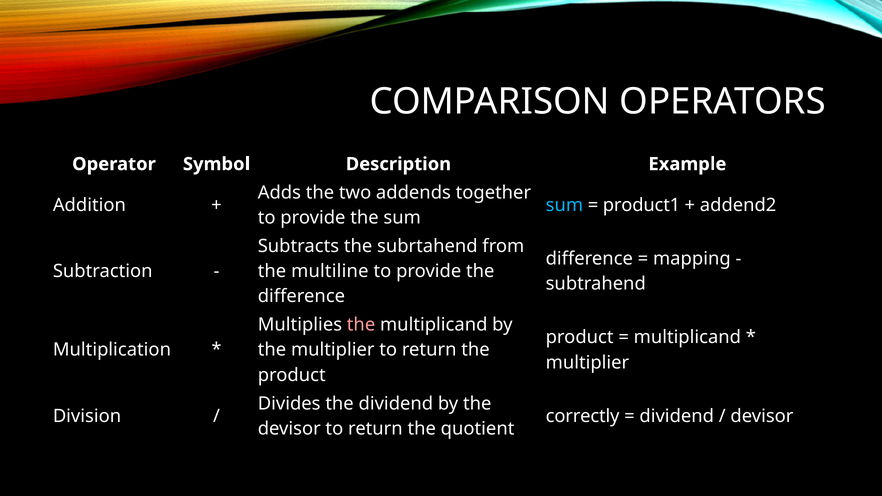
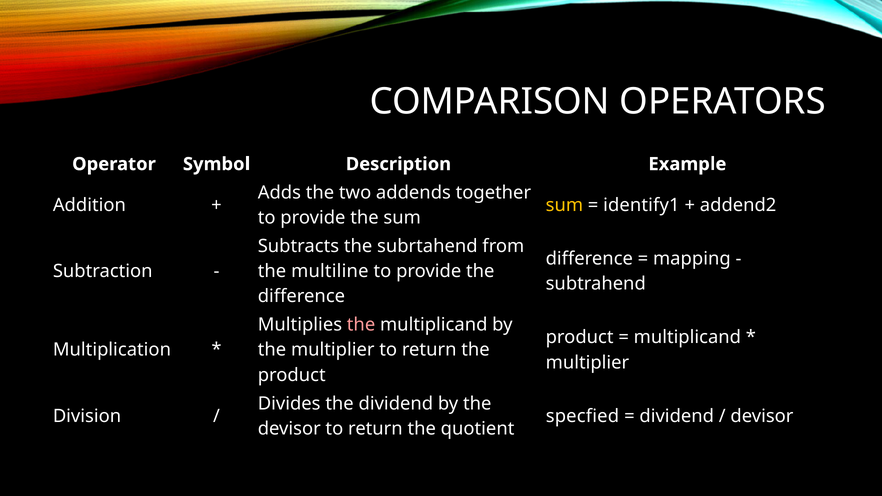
sum at (564, 205) colour: light blue -> yellow
product1: product1 -> identify1
correctly: correctly -> specfied
